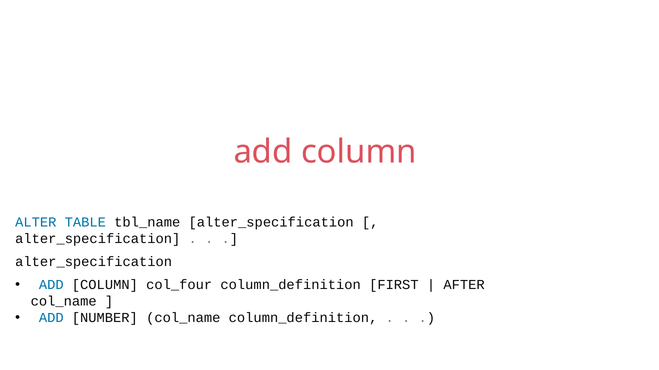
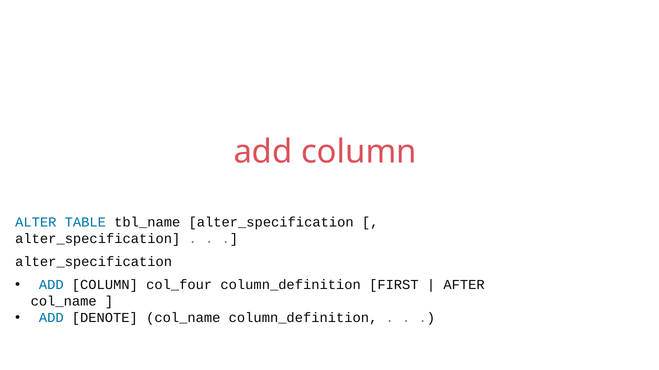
NUMBER: NUMBER -> DENOTE
